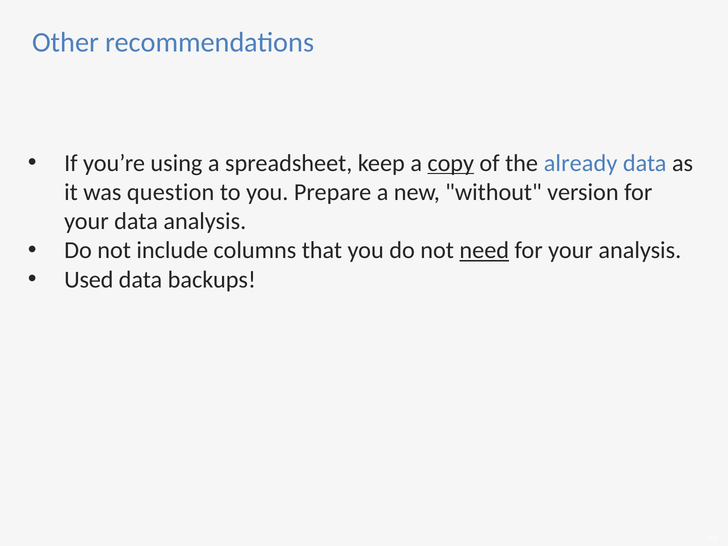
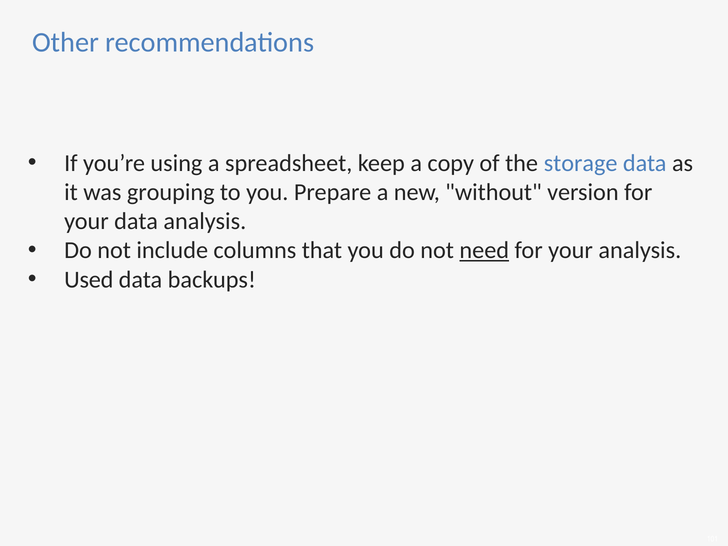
copy underline: present -> none
already: already -> storage
question: question -> grouping
